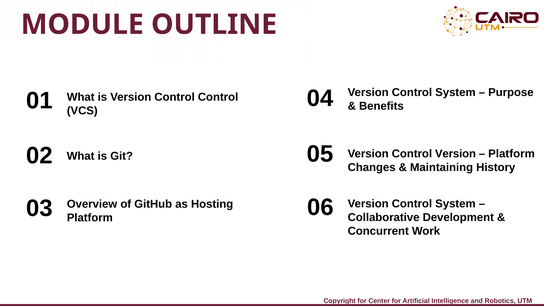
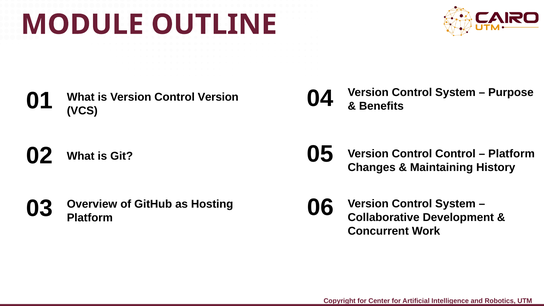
Control Control: Control -> Version
Control Version: Version -> Control
